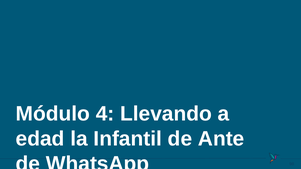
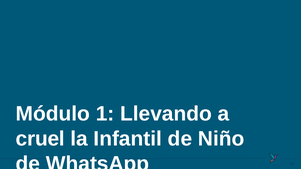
4: 4 -> 1
edad: edad -> cruel
Ante: Ante -> Niño
